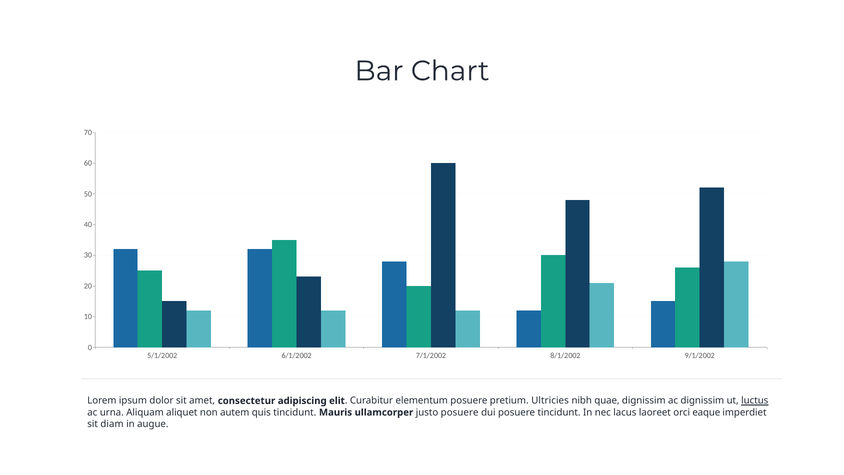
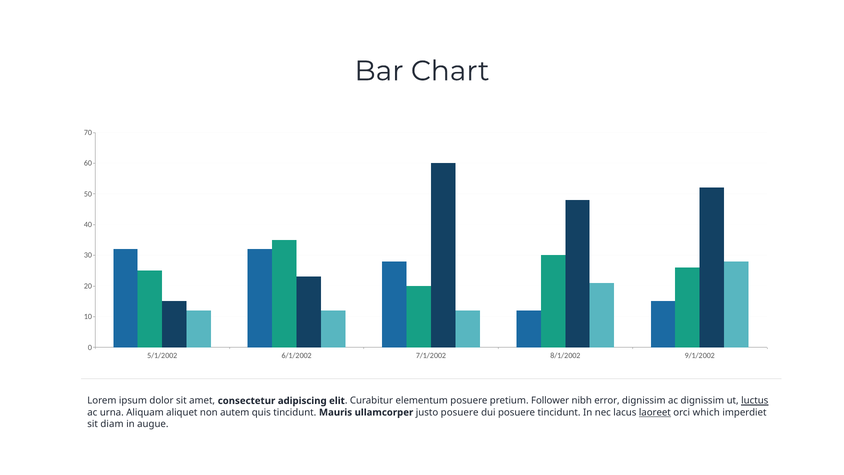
Ultricies: Ultricies -> Follower
quae: quae -> error
laoreet underline: none -> present
eaque: eaque -> which
